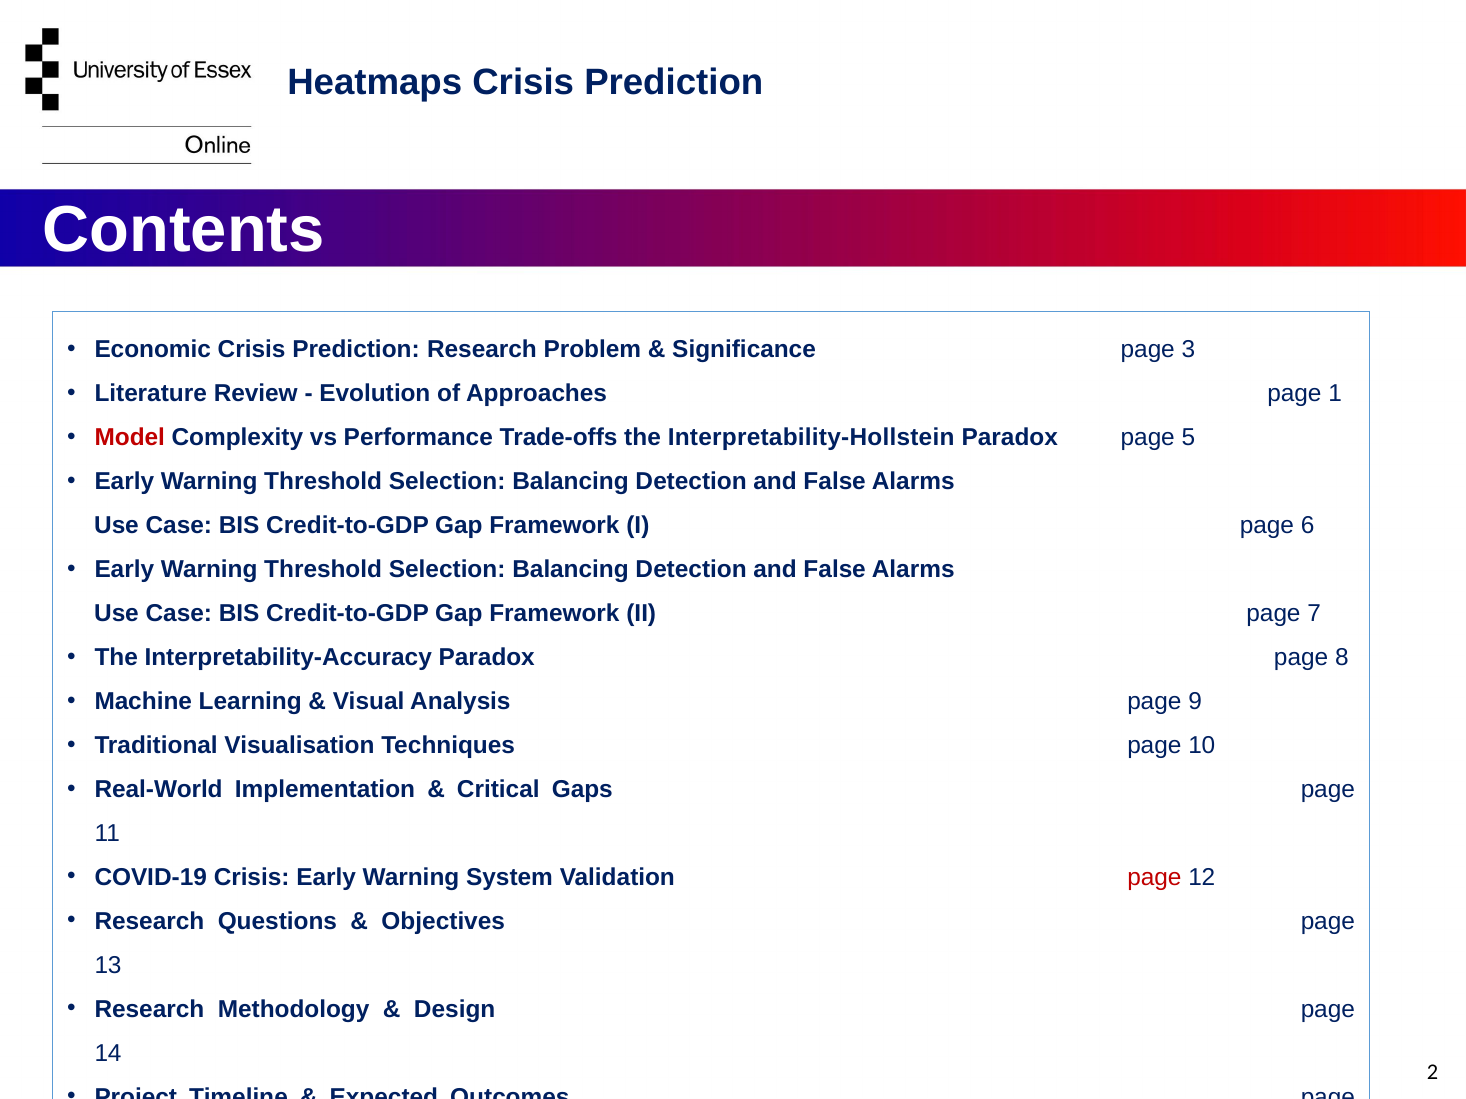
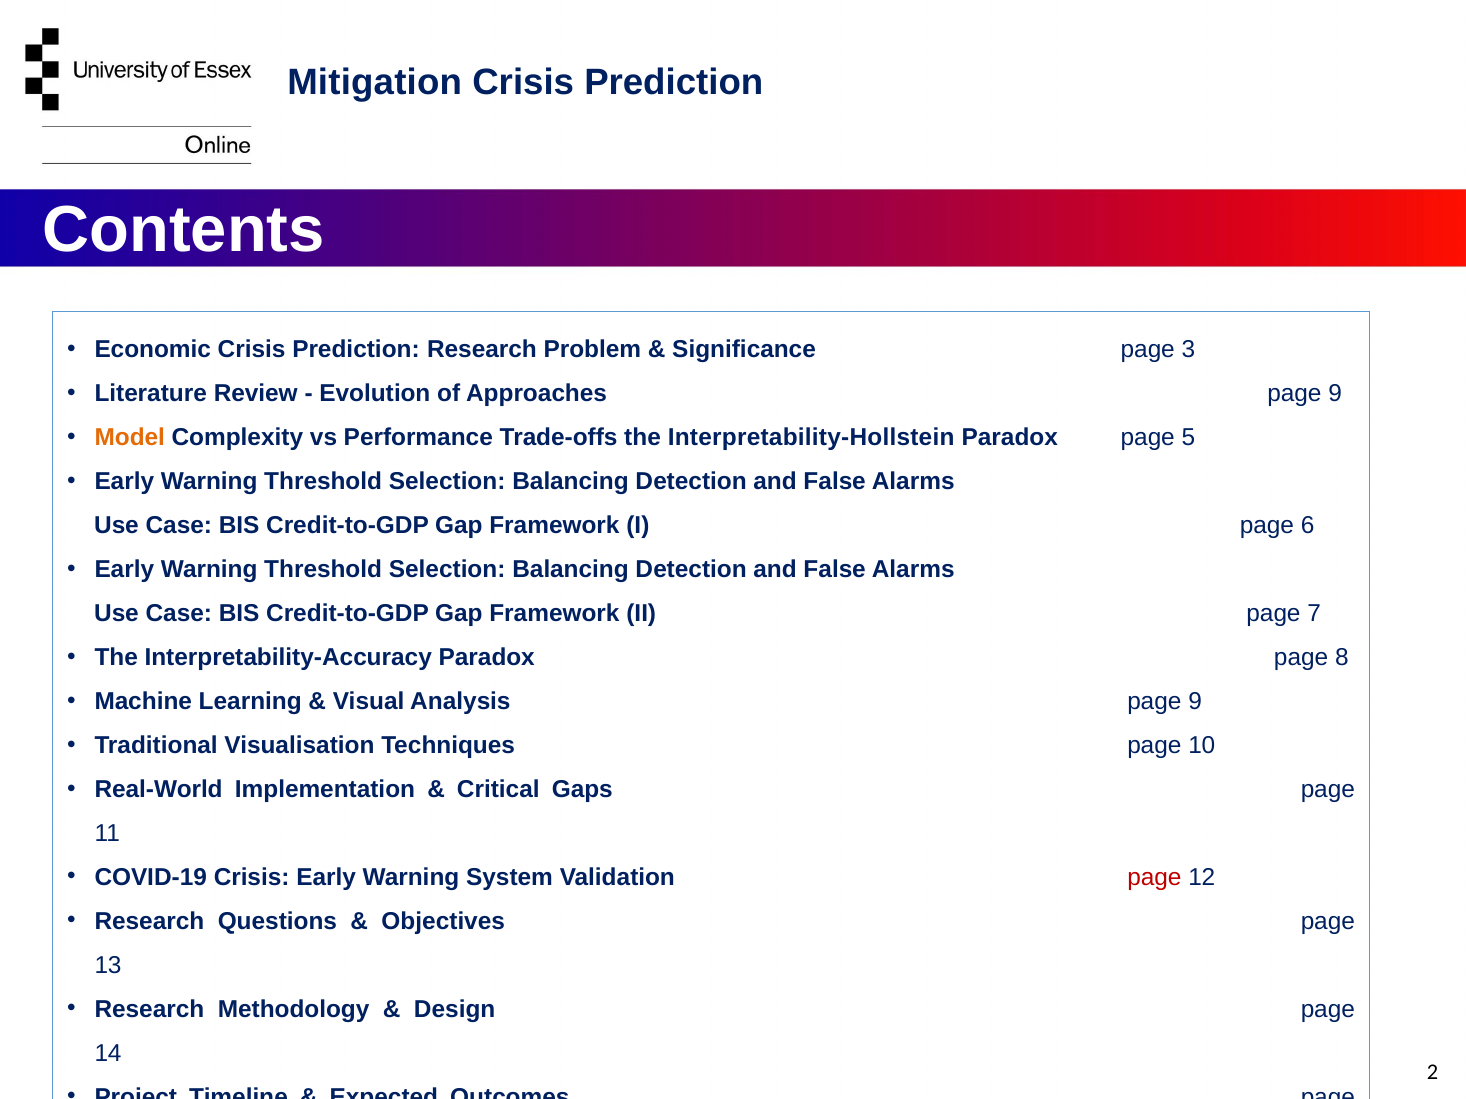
Heatmaps: Heatmaps -> Mitigation
Approaches page 1: 1 -> 9
Model colour: red -> orange
